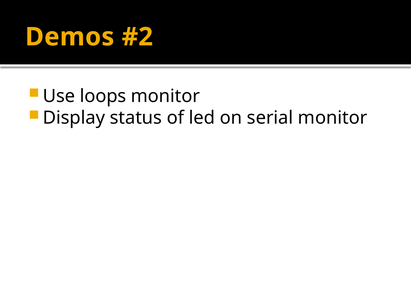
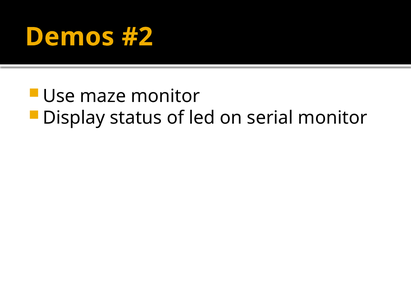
loops: loops -> maze
